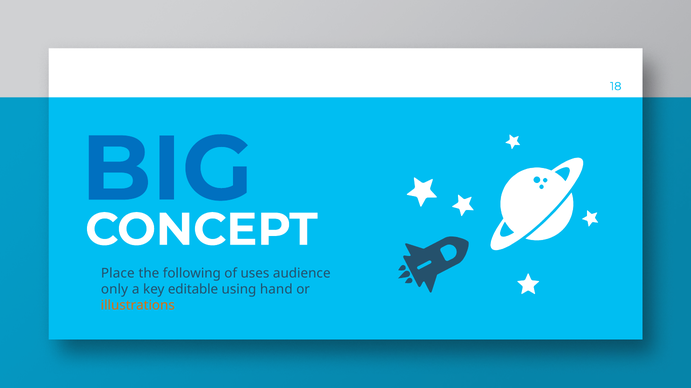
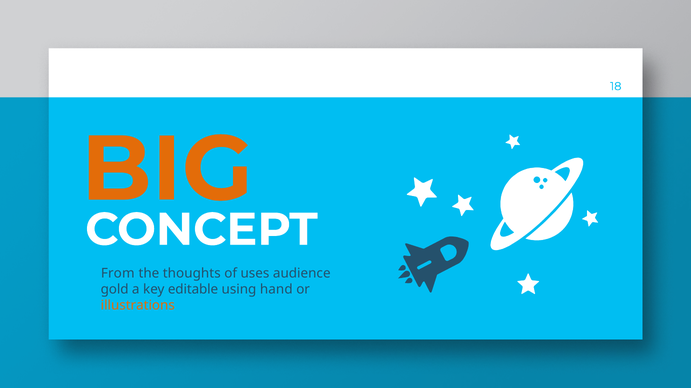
BIG colour: blue -> orange
Place: Place -> From
following: following -> thoughts
only: only -> gold
